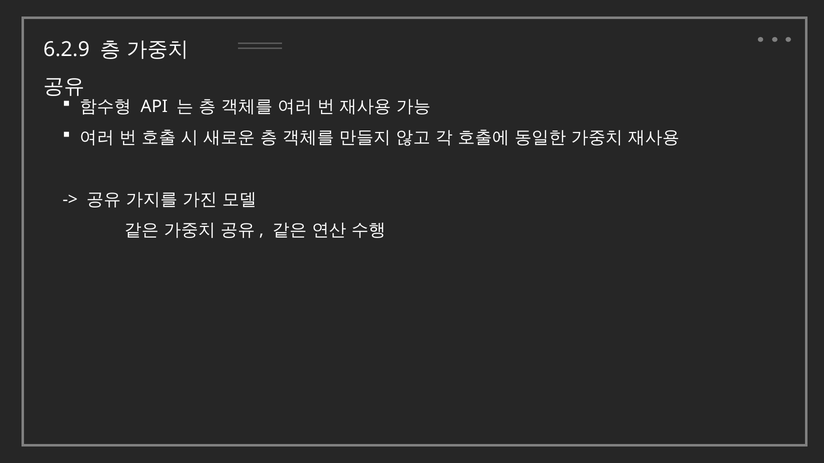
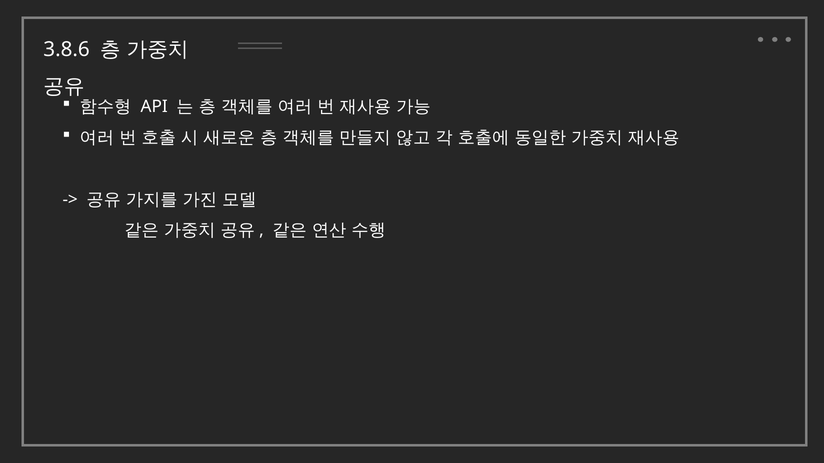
6.2.9: 6.2.9 -> 3.8.6
